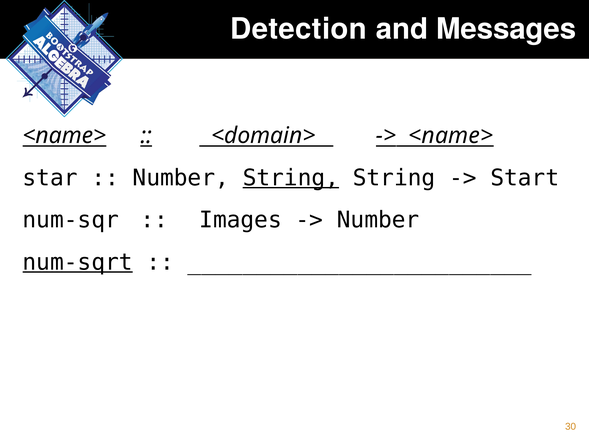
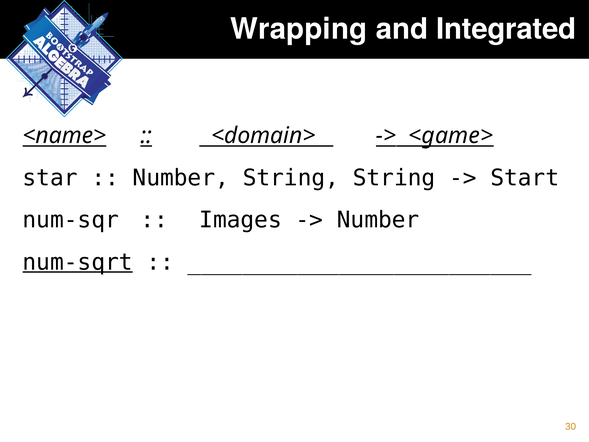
Detection: Detection -> Wrapping
Messages: Messages -> Integrated
<name> at (451, 135): <name> -> <game>
String at (291, 178) underline: present -> none
